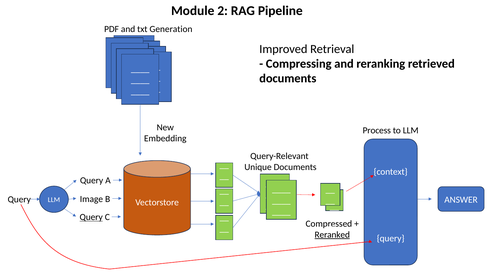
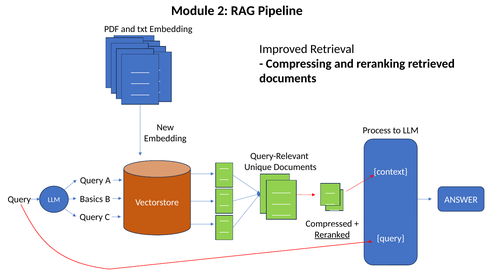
txt Generation: Generation -> Embedding
Image: Image -> Basics
Query at (91, 217) underline: present -> none
